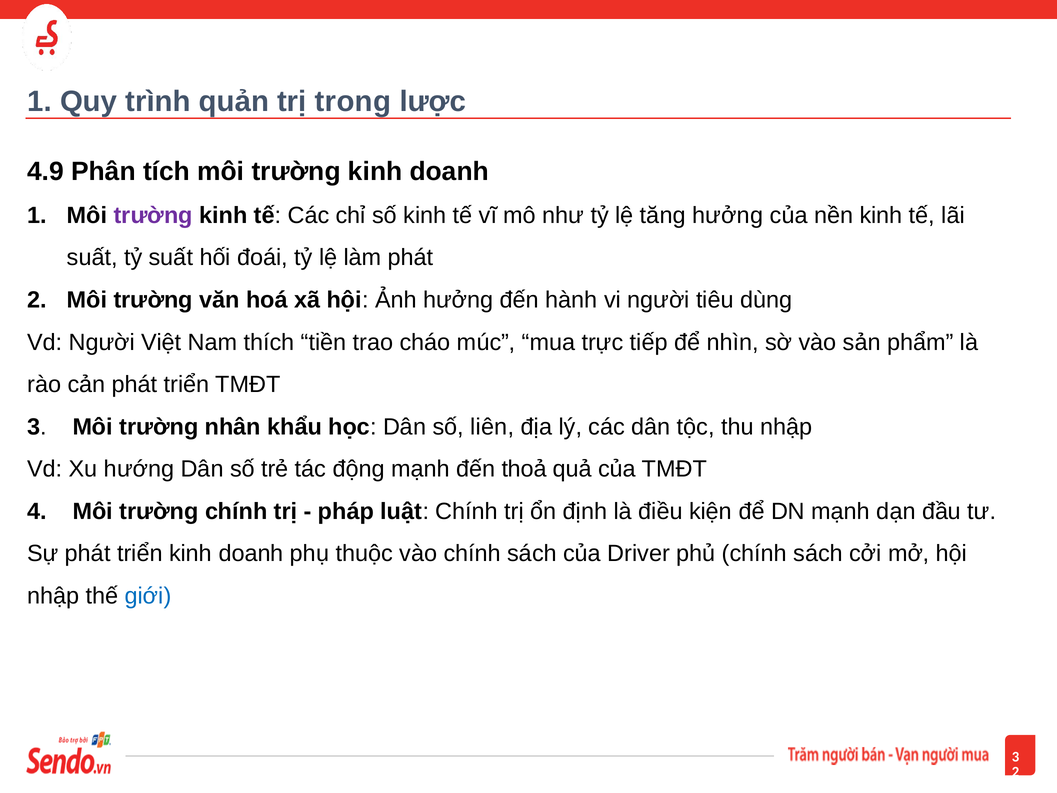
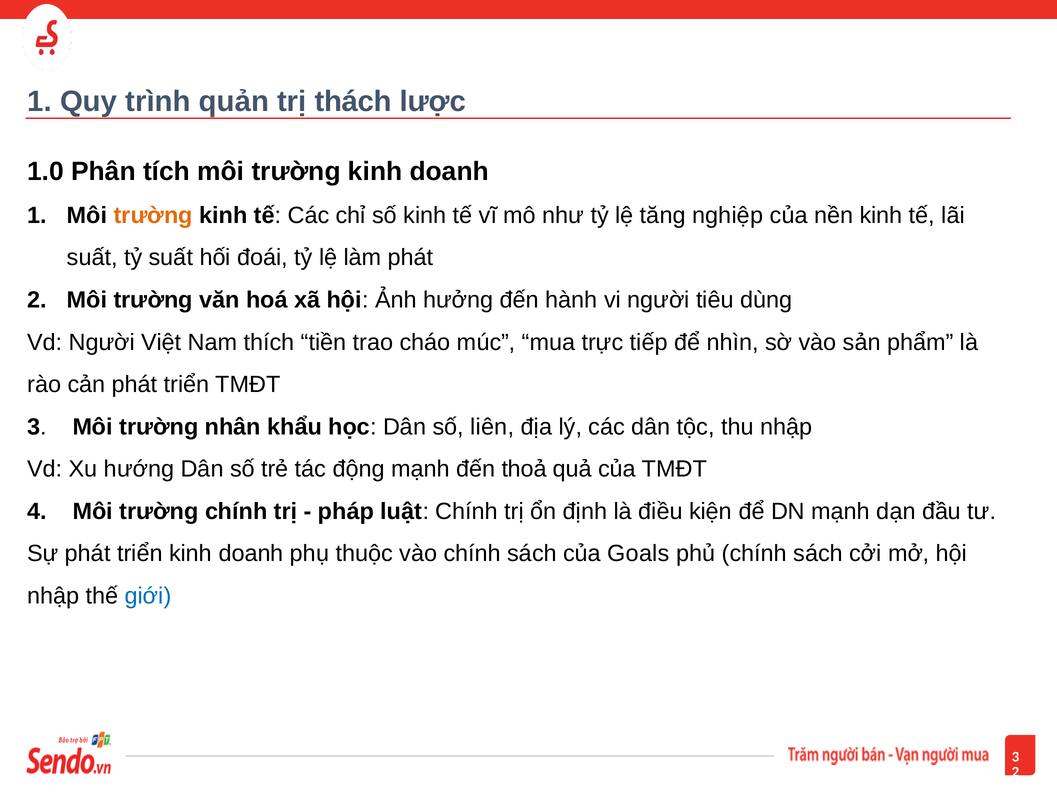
trong: trong -> thách
4.9: 4.9 -> 1.0
trường at (153, 215) colour: purple -> orange
tăng hưởng: hưởng -> nghiệp
Driver: Driver -> Goals
